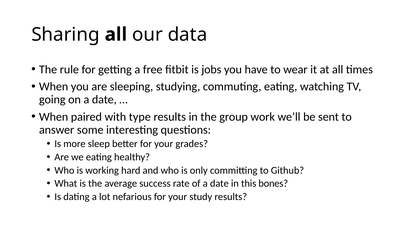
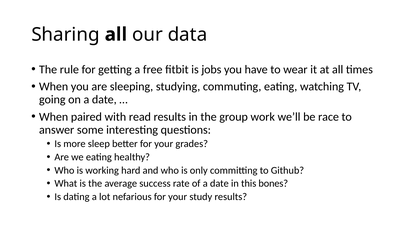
type: type -> read
sent: sent -> race
